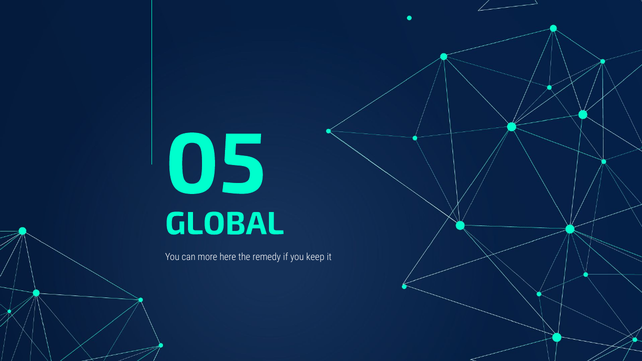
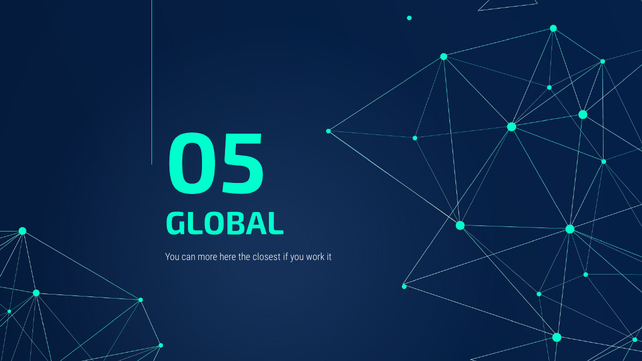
remedy: remedy -> closest
keep: keep -> work
